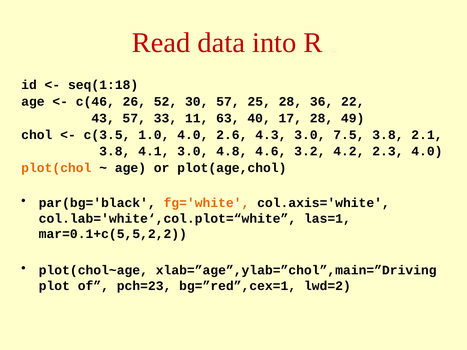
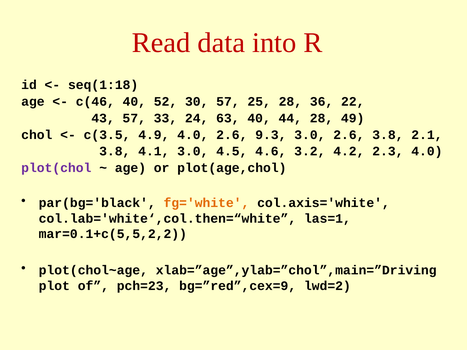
c(46 26: 26 -> 40
11: 11 -> 24
17: 17 -> 44
1.0: 1.0 -> 4.9
4.3: 4.3 -> 9.3
3.0 7.5: 7.5 -> 2.6
4.8: 4.8 -> 4.5
plot(chol colour: orange -> purple
col.lab='white‘,col.plot=“white: col.lab='white‘,col.plot=“white -> col.lab='white‘,col.then=“white
bg=”red”,cex=1: bg=”red”,cex=1 -> bg=”red”,cex=9
